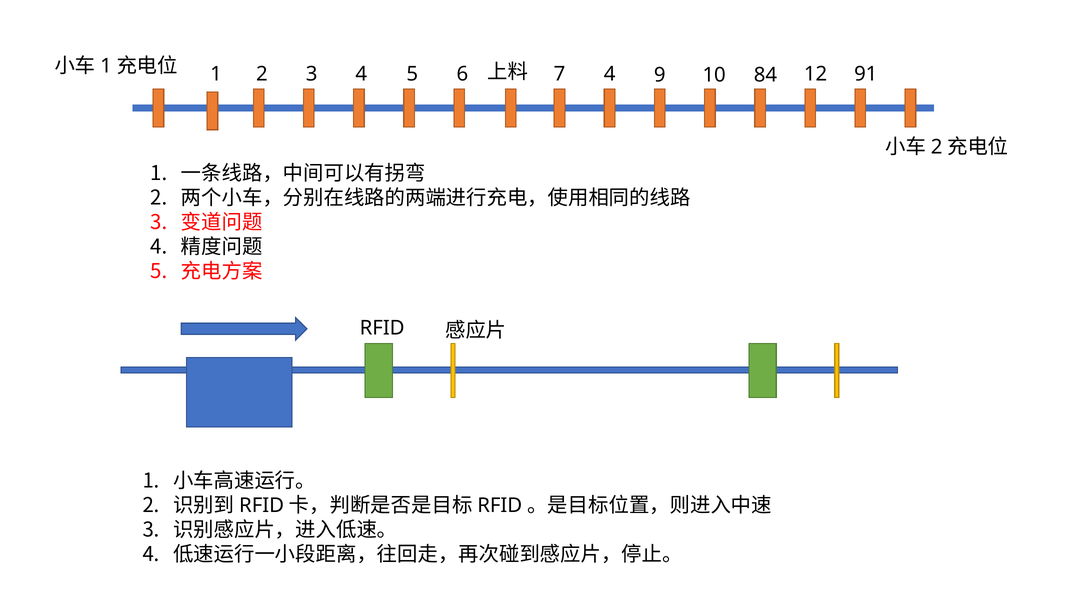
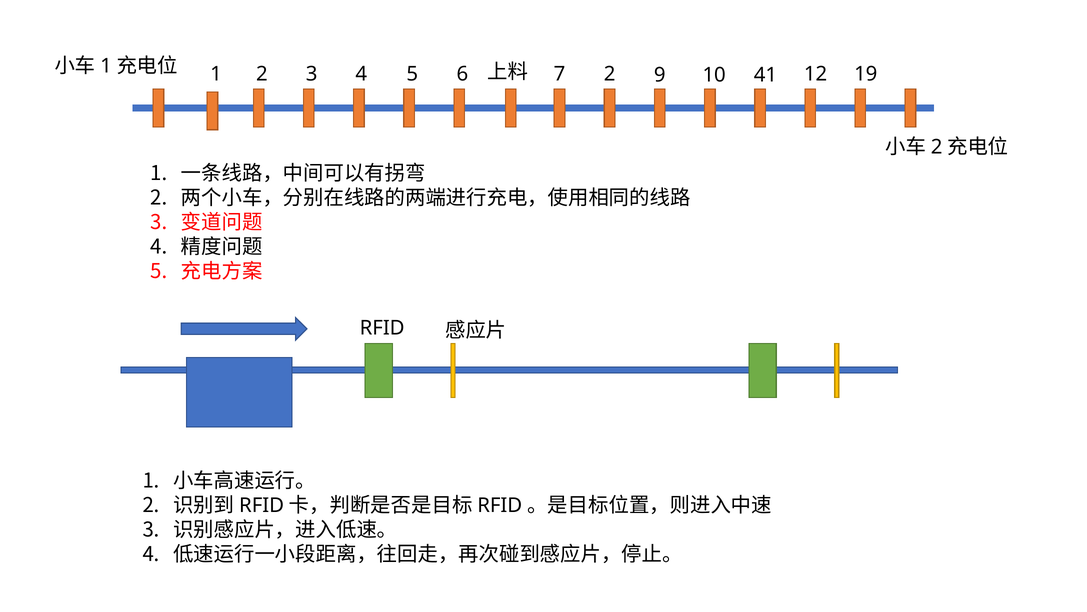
7 4: 4 -> 2
84: 84 -> 41
91: 91 -> 19
